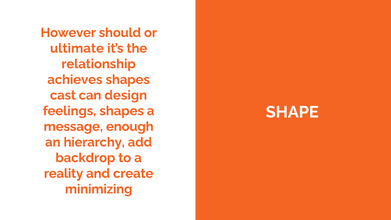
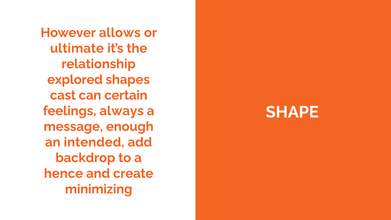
should: should -> allows
achieves: achieves -> explored
design: design -> certain
feelings shapes: shapes -> always
hierarchy: hierarchy -> intended
reality: reality -> hence
